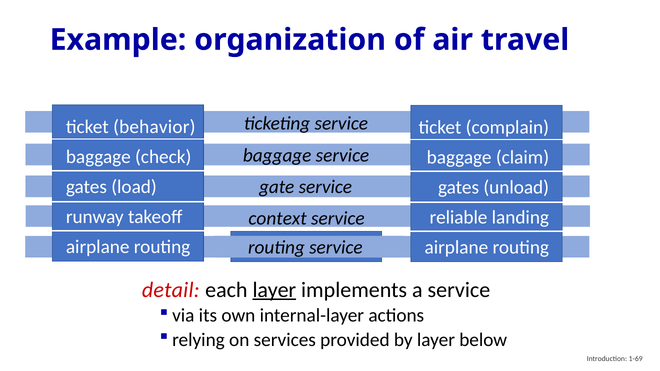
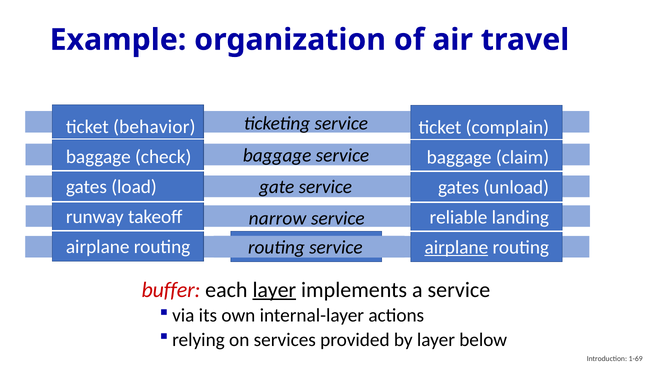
context: context -> narrow
airplane at (456, 247) underline: none -> present
detail: detail -> buffer
